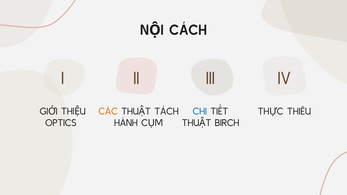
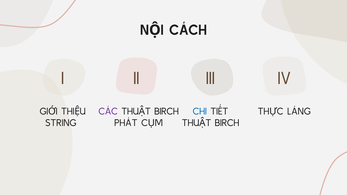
CÁC colour: orange -> purple
TÁCH at (167, 112): TÁCH -> BIRCH
THIẾU: THIẾU -> LÁNG
OPTICS: OPTICS -> STRING
HÀNH: HÀNH -> PHÁT
